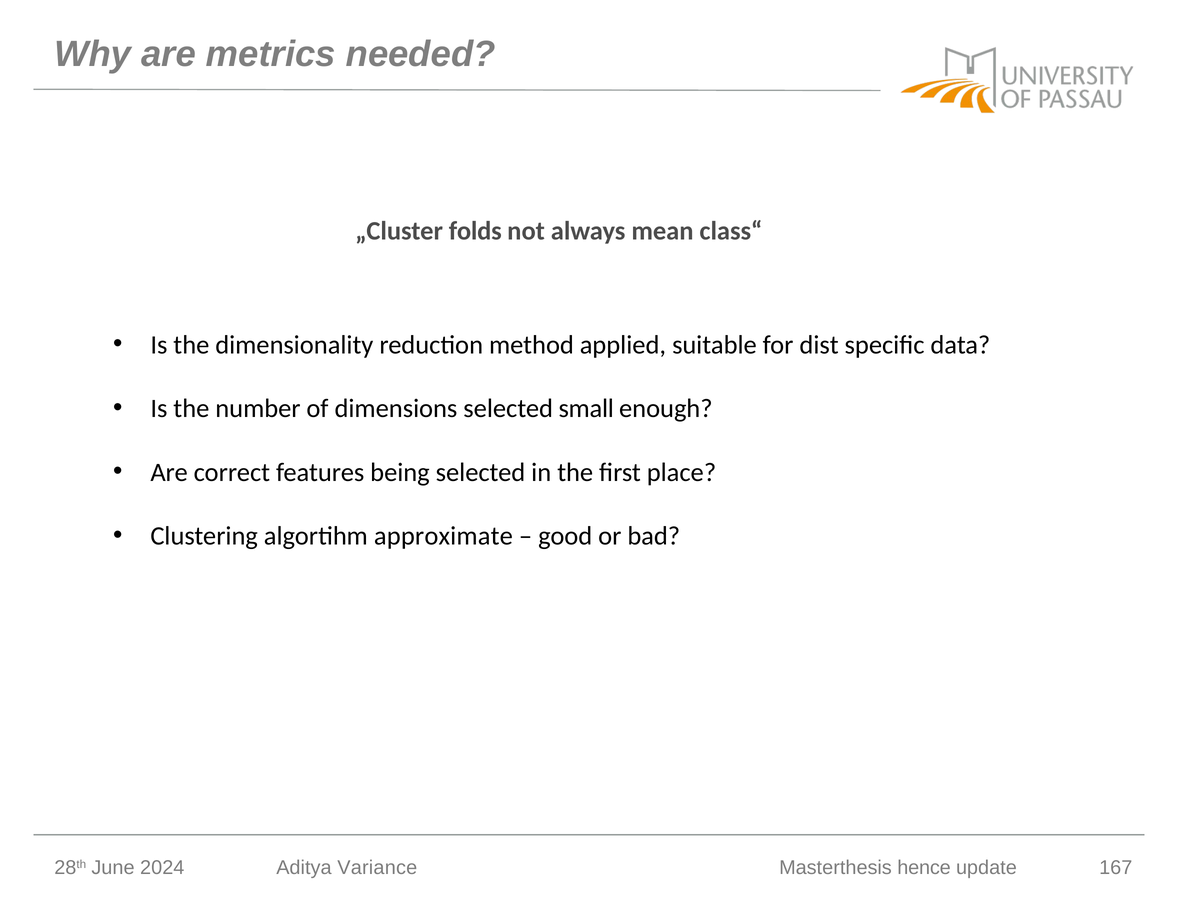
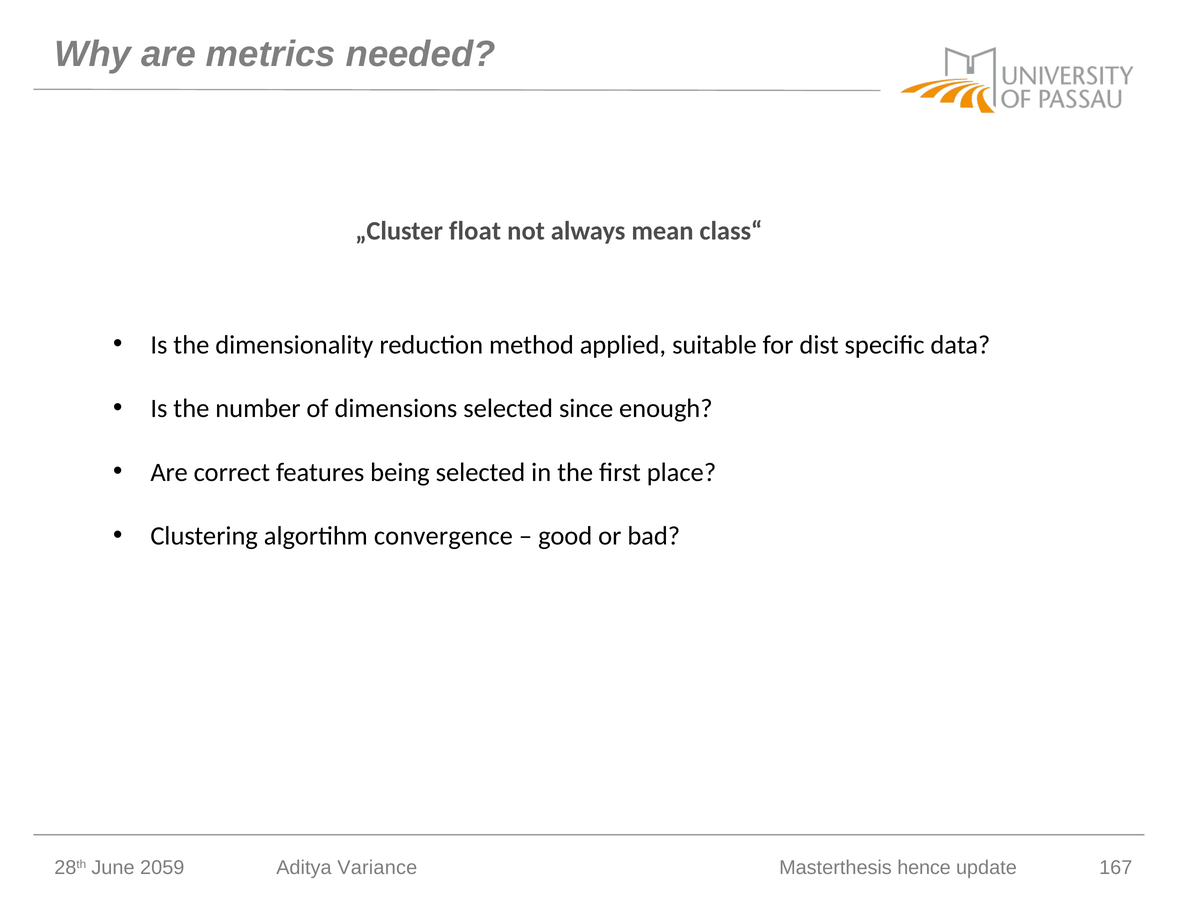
folds: folds -> float
small: small -> since
approximate: approximate -> convergence
2024: 2024 -> 2059
